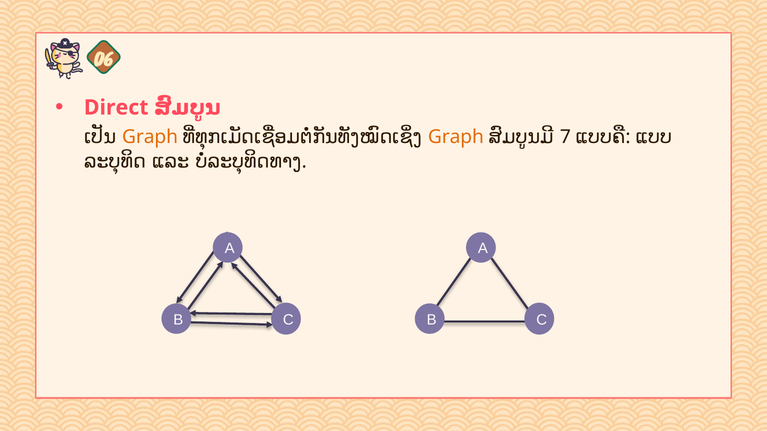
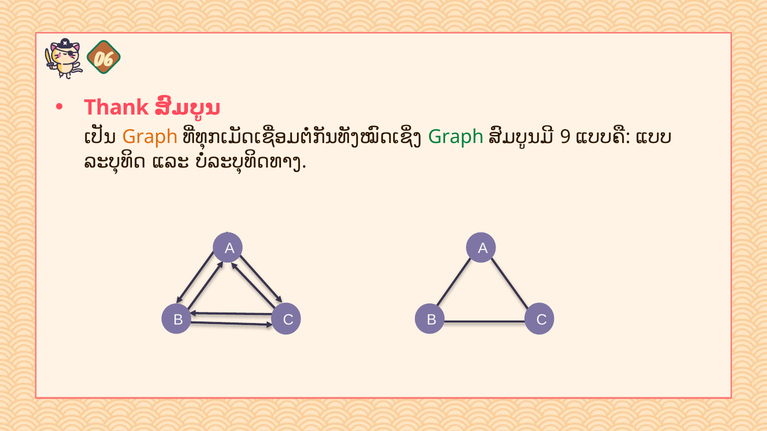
Direct: Direct -> Thank
Graph at (456, 137) colour: orange -> green
7: 7 -> 9
